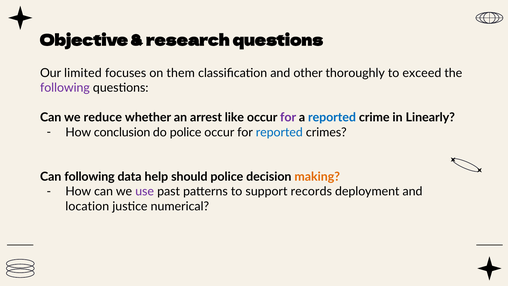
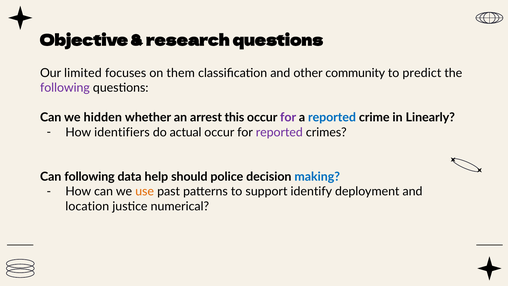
thoroughly: thoroughly -> community
exceed: exceed -> predict
reduce: reduce -> hidden
like: like -> this
conclusion: conclusion -> identifiers
do police: police -> actual
reported at (279, 132) colour: blue -> purple
making colour: orange -> blue
use colour: purple -> orange
records: records -> identify
